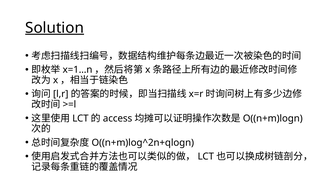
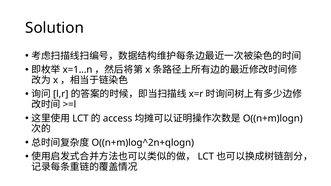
Solution underline: present -> none
